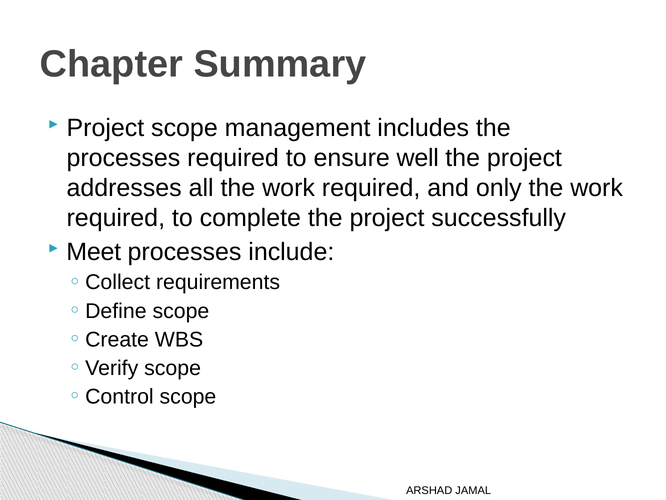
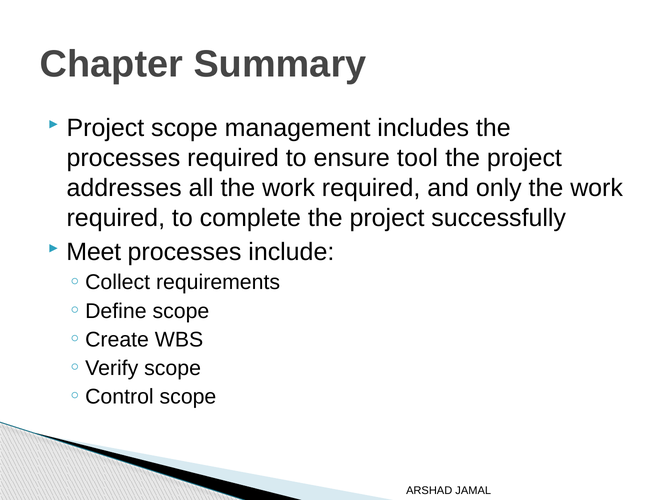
well: well -> tool
